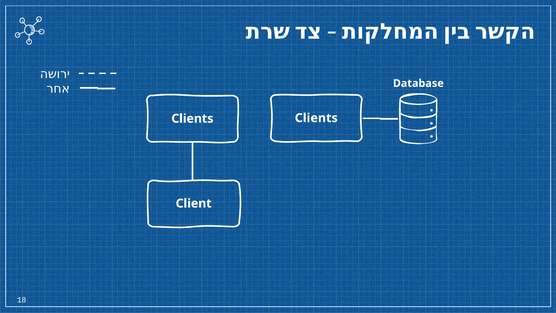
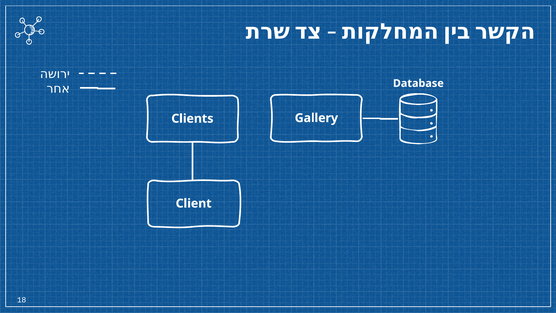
Clients at (316, 118): Clients -> Gallery
